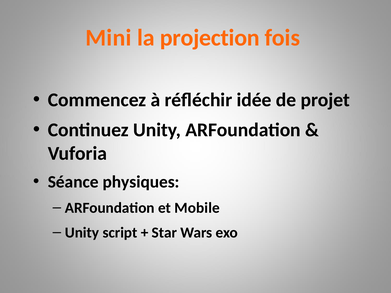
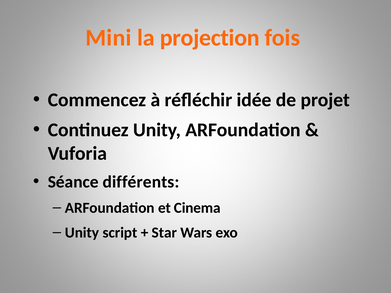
physiques: physiques -> différents
Mobile: Mobile -> Cinema
